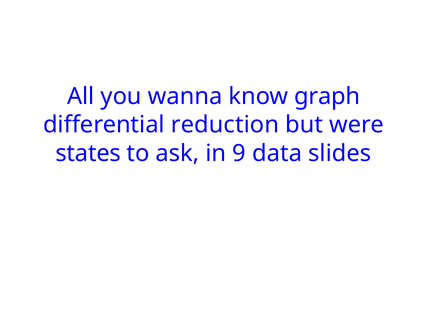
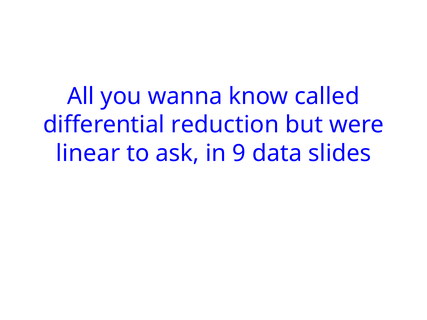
graph: graph -> called
states: states -> linear
